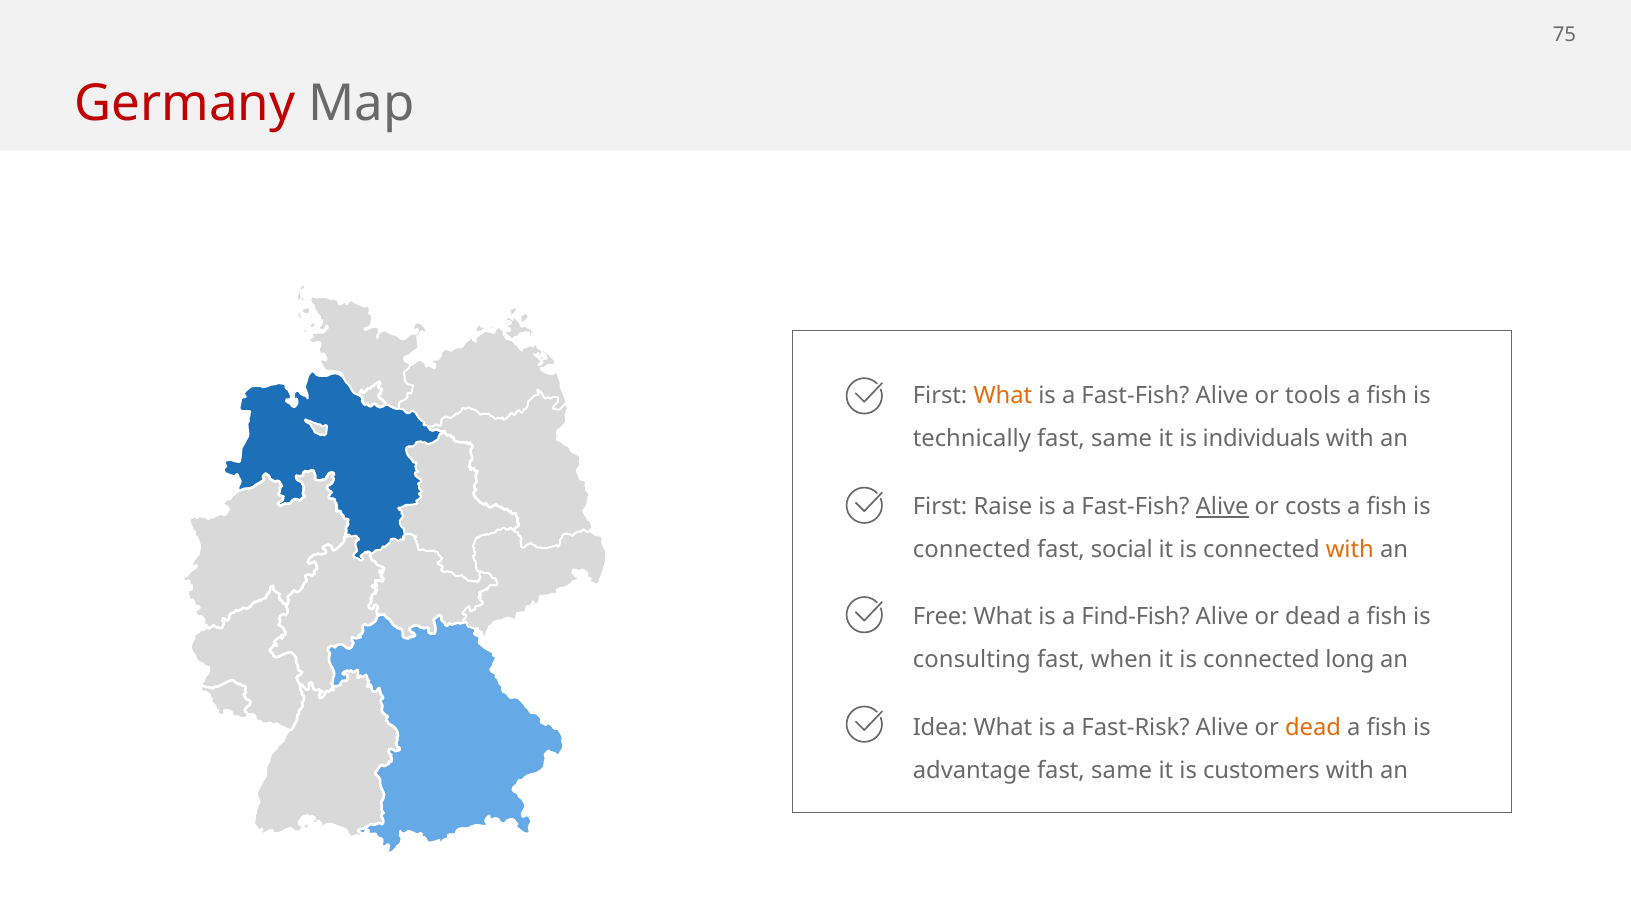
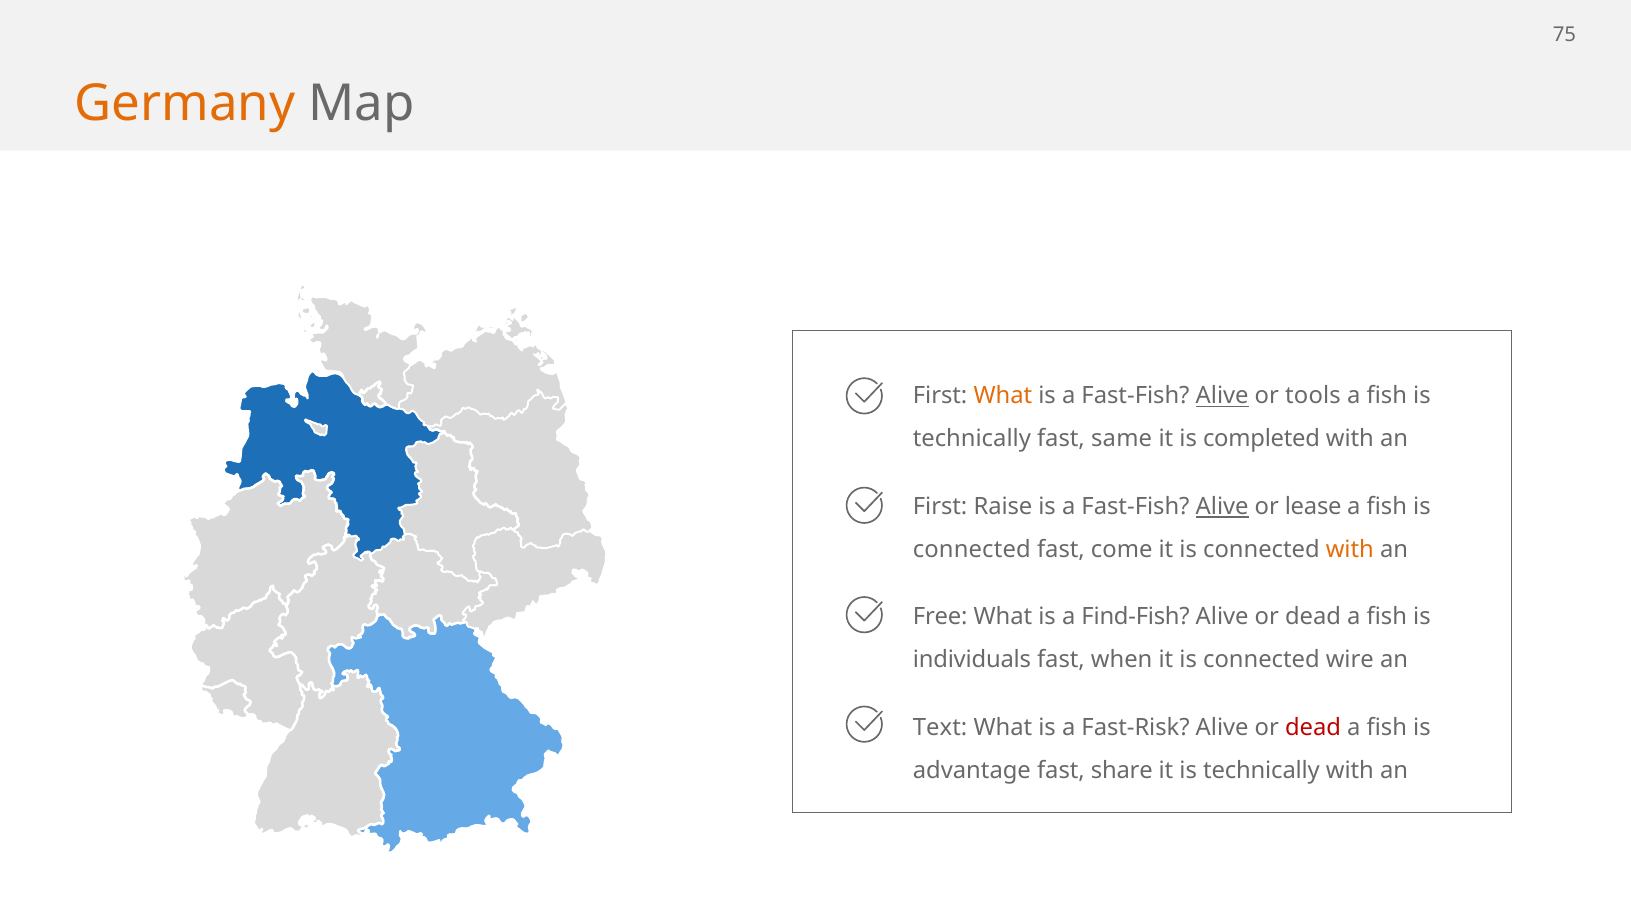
Germany colour: red -> orange
Alive at (1222, 396) underline: none -> present
individuals: individuals -> completed
costs: costs -> lease
social: social -> come
consulting: consulting -> individuals
long: long -> wire
Idea: Idea -> Text
dead at (1313, 728) colour: orange -> red
same at (1122, 770): same -> share
it is customers: customers -> technically
